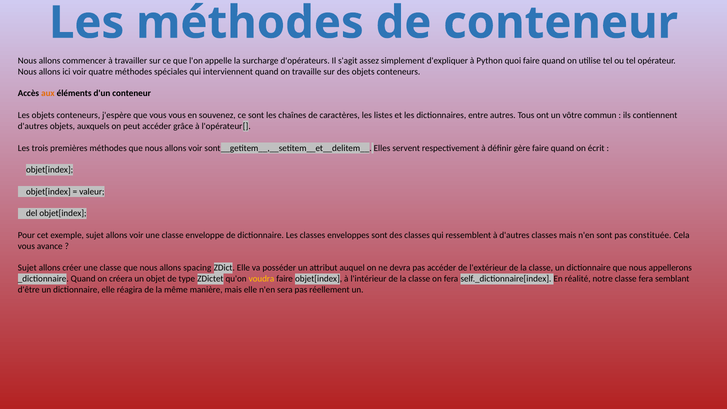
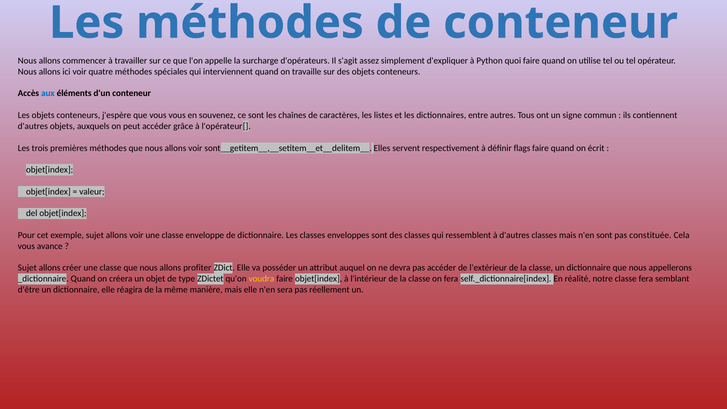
aux colour: orange -> blue
vôtre: vôtre -> signe
gère: gère -> flags
spacing: spacing -> profiter
